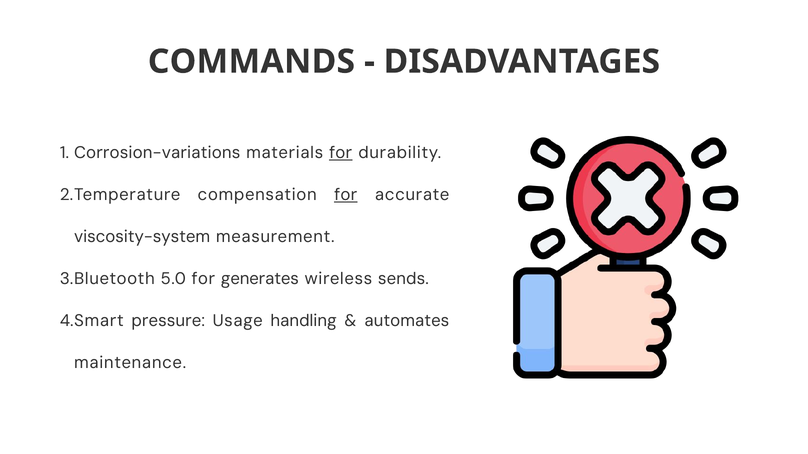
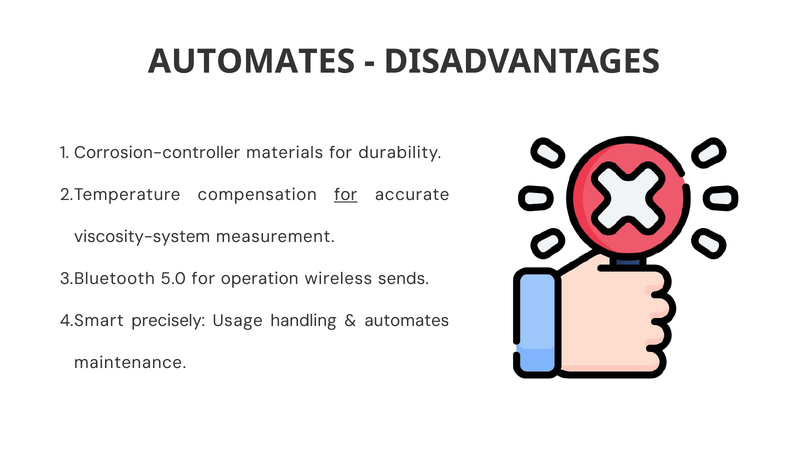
COMMANDS at (251, 62): COMMANDS -> AUTOMATES
Corrosion-variations: Corrosion-variations -> Corrosion-controller
for at (341, 153) underline: present -> none
generates: generates -> operation
pressure: pressure -> precisely
